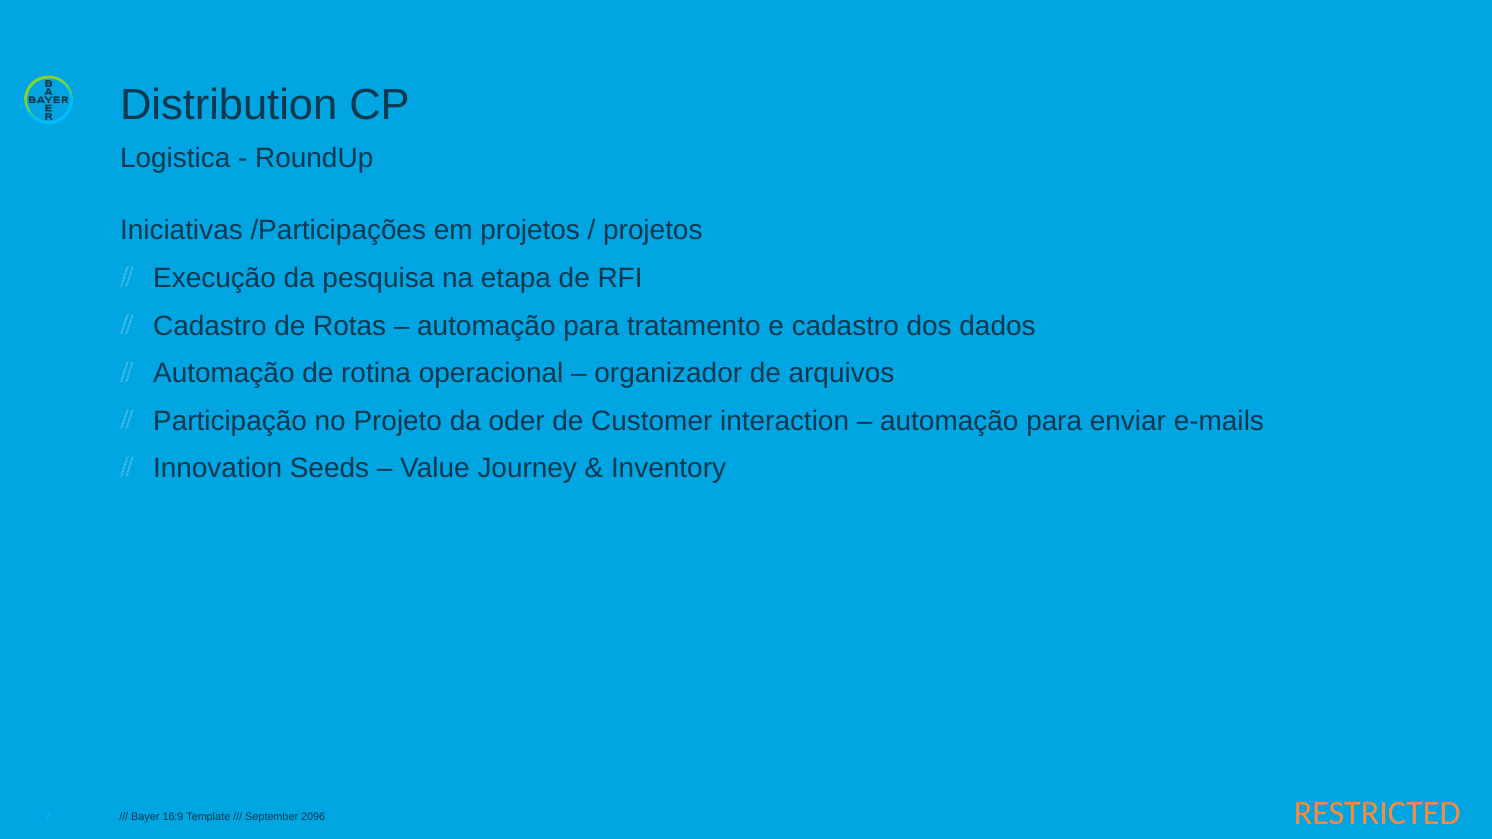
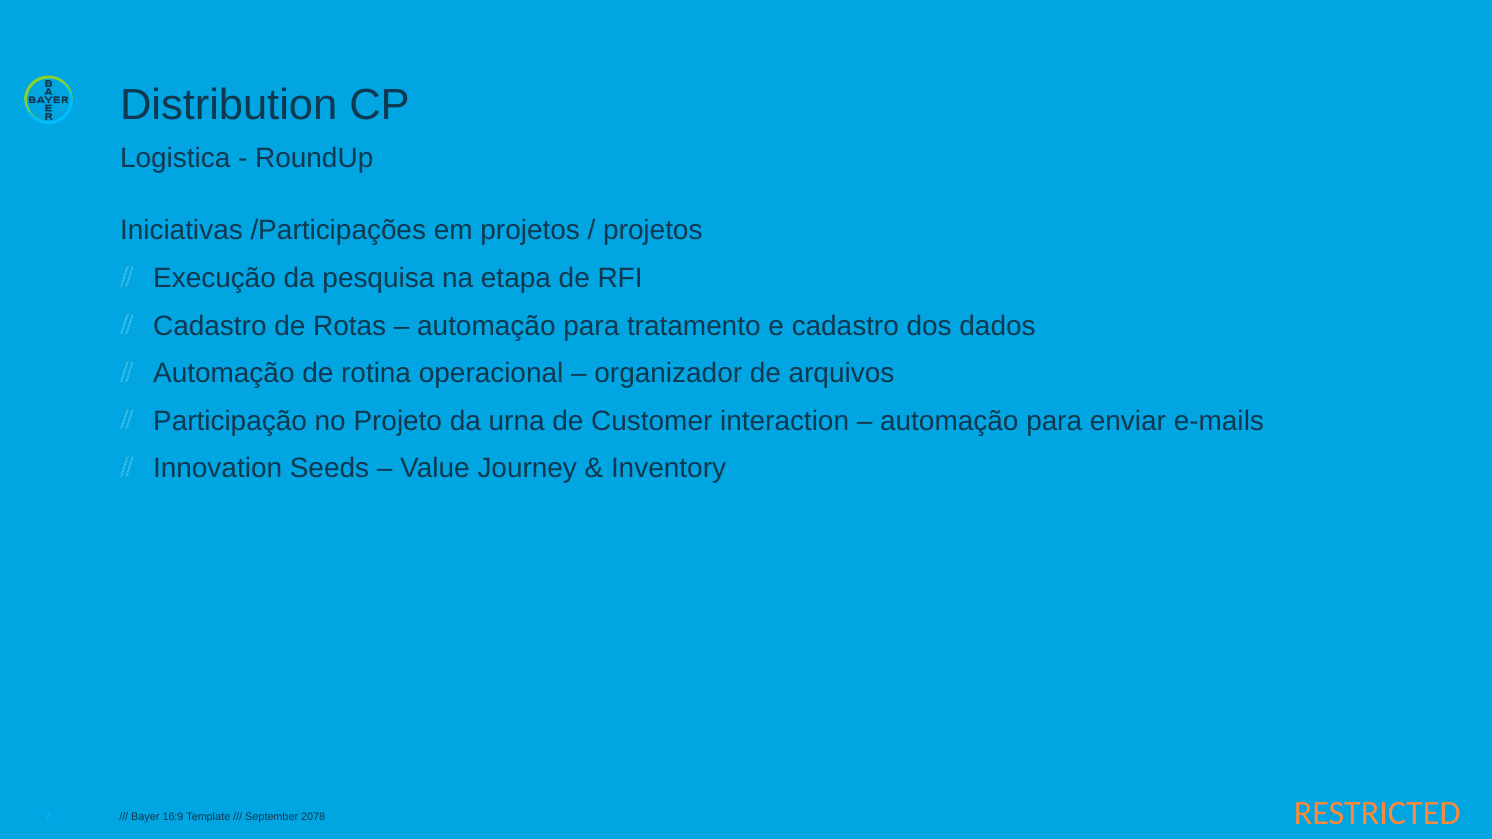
oder: oder -> urna
2096: 2096 -> 2078
